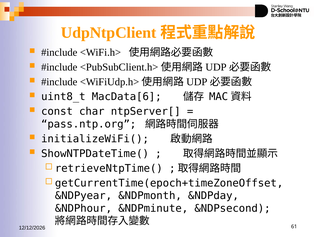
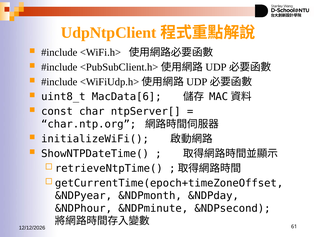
pass.ntp.org: pass.ntp.org -> char.ntp.org
